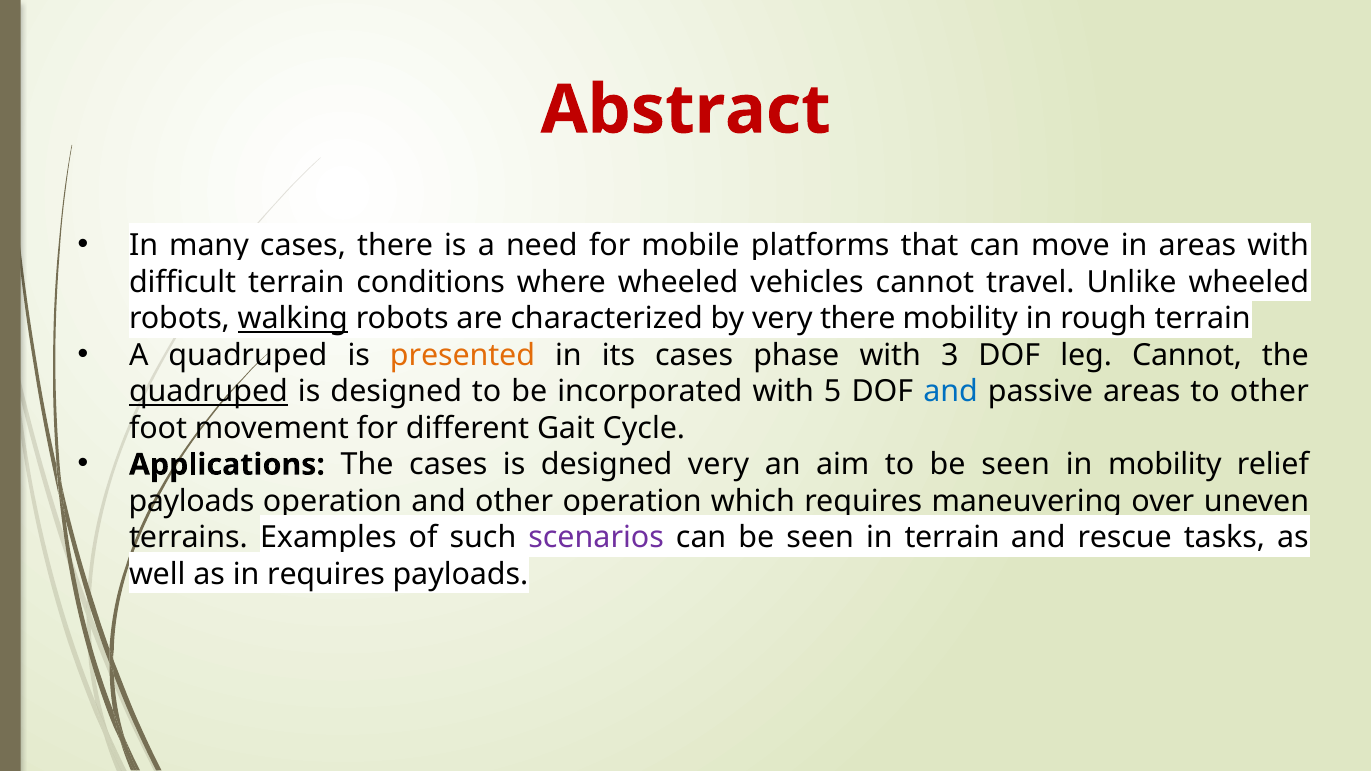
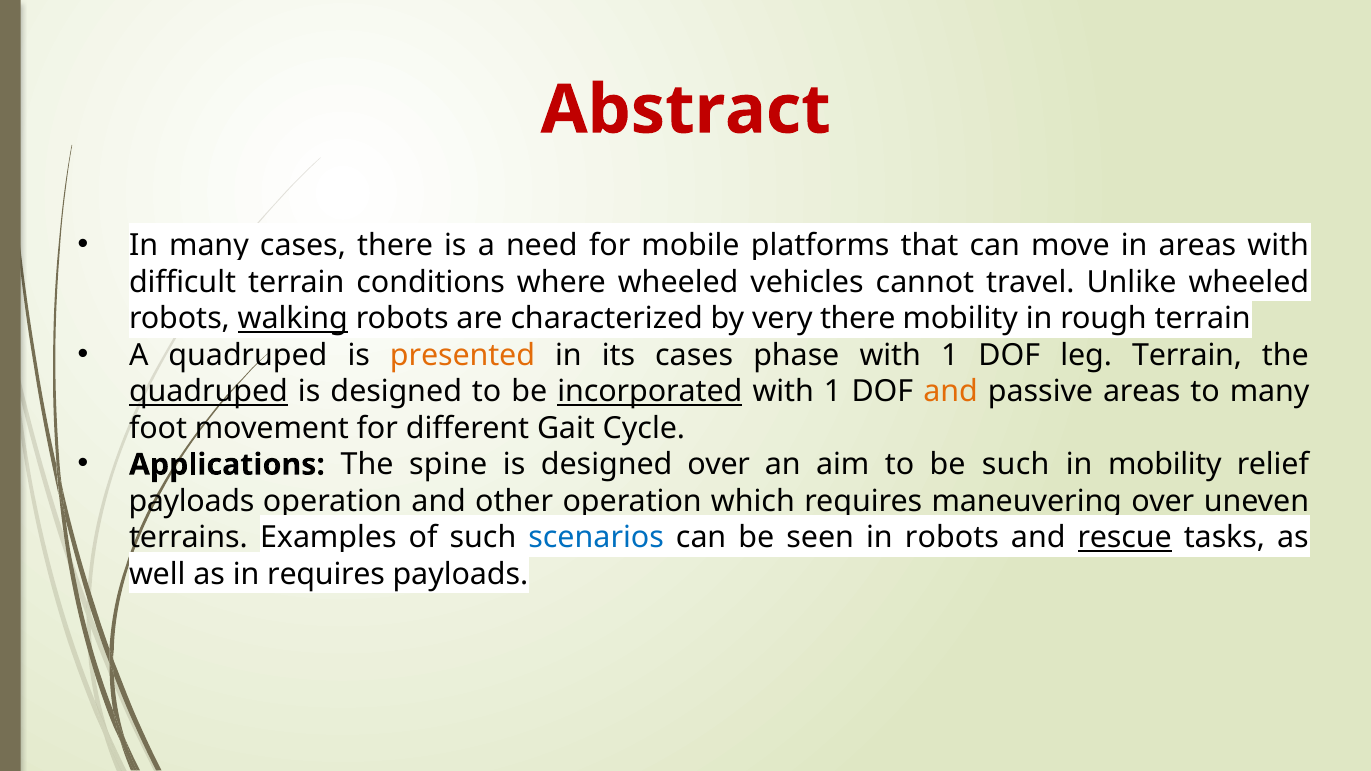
phase with 3: 3 -> 1
leg Cannot: Cannot -> Terrain
incorporated underline: none -> present
5 at (833, 392): 5 -> 1
and at (951, 392) colour: blue -> orange
to other: other -> many
The cases: cases -> spine
designed very: very -> over
to be seen: seen -> such
scenarios colour: purple -> blue
in terrain: terrain -> robots
rescue underline: none -> present
